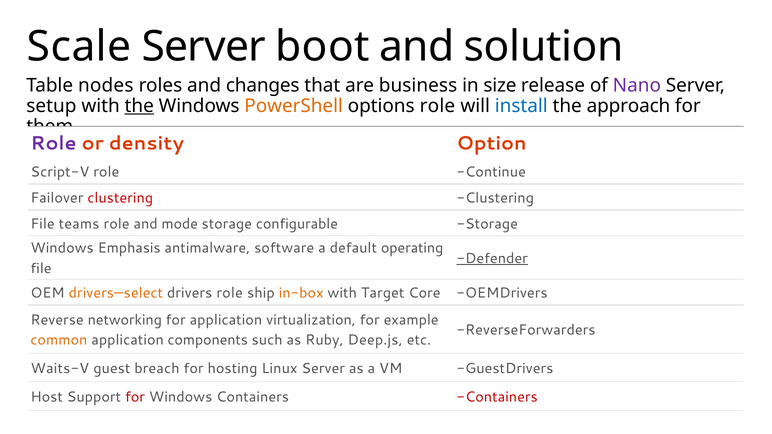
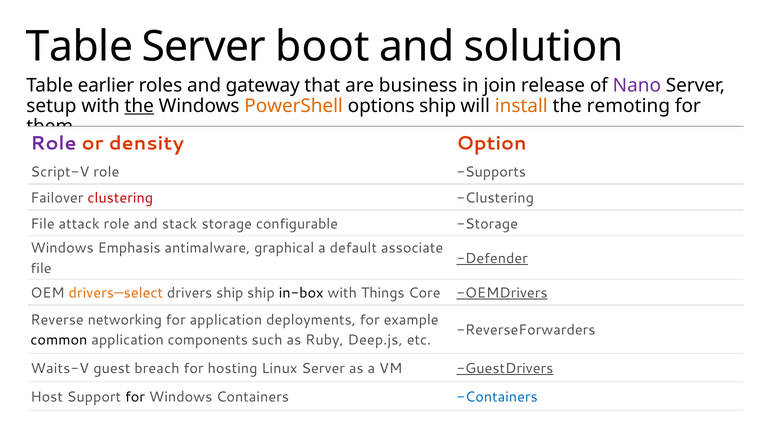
Scale at (79, 47): Scale -> Table
nodes: nodes -> earlier
changes: changes -> gateway
size: size -> join
options role: role -> ship
install colour: blue -> orange
approach: approach -> remoting
Continue: Continue -> Supports
teams: teams -> attack
mode: mode -> stack
software: software -> graphical
operating: operating -> associate
drivers role: role -> ship
in-box colour: orange -> black
Target: Target -> Things
OEMDrivers underline: none -> present
virtualization: virtualization -> deployments
common colour: orange -> black
GuestDrivers underline: none -> present
for at (135, 397) colour: red -> black
Containers at (497, 397) colour: red -> blue
